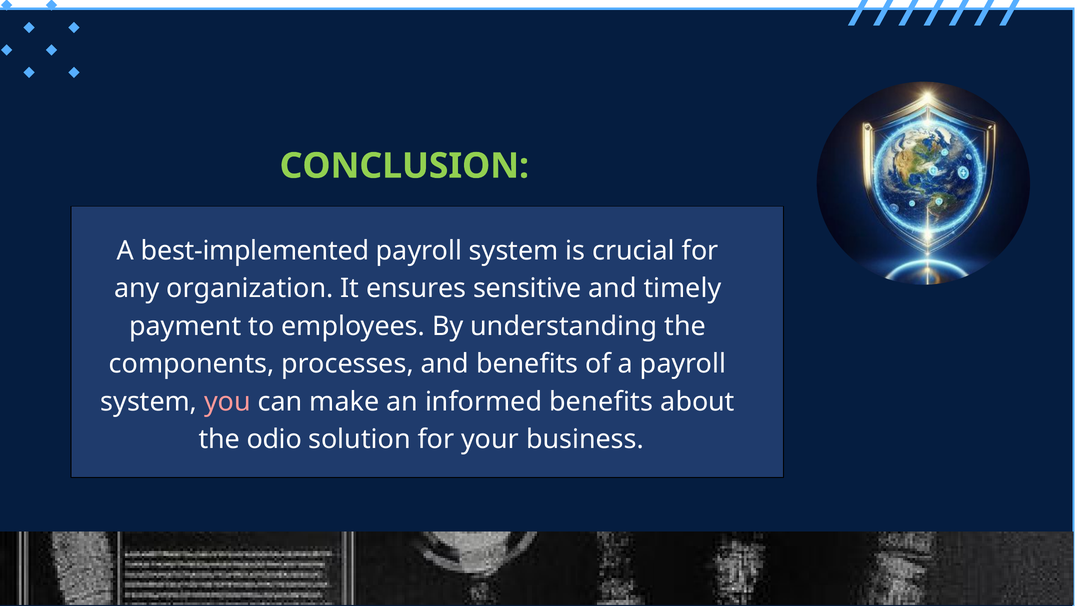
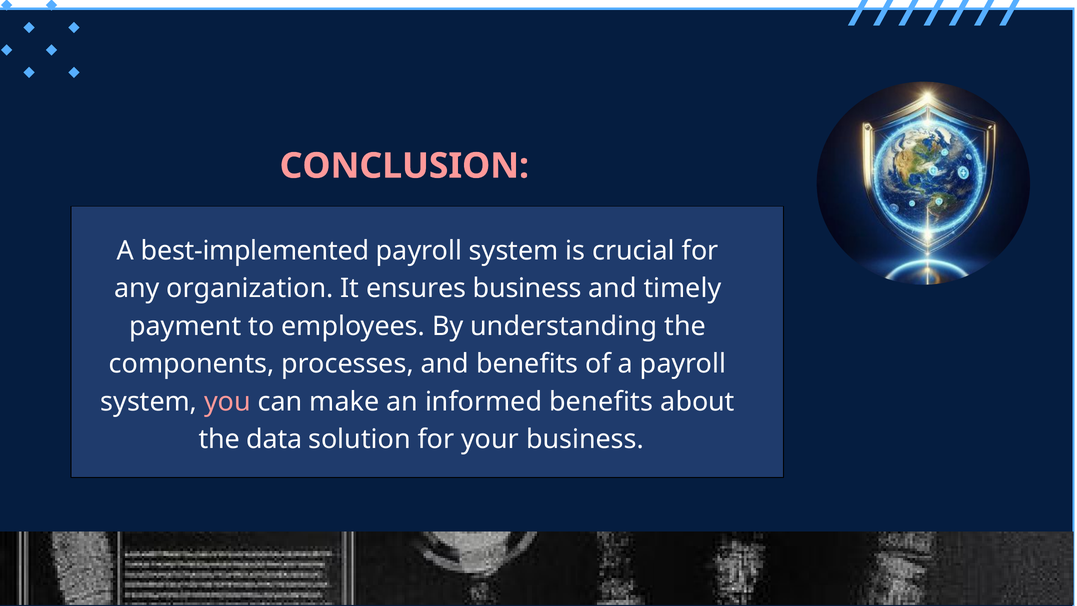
CONCLUSION colour: light green -> pink
ensures sensitive: sensitive -> business
odio: odio -> data
